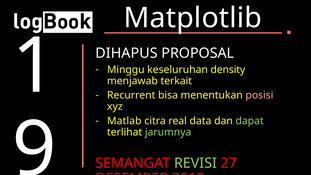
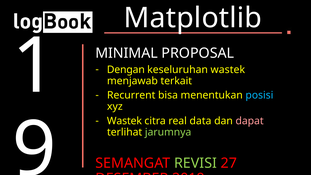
DIHAPUS: DIHAPUS -> MINIMAL
Minggu: Minggu -> Dengan
keseluruhan density: density -> wastek
posisi colour: pink -> light blue
Matlab at (124, 121): Matlab -> Wastek
dapat colour: light green -> pink
